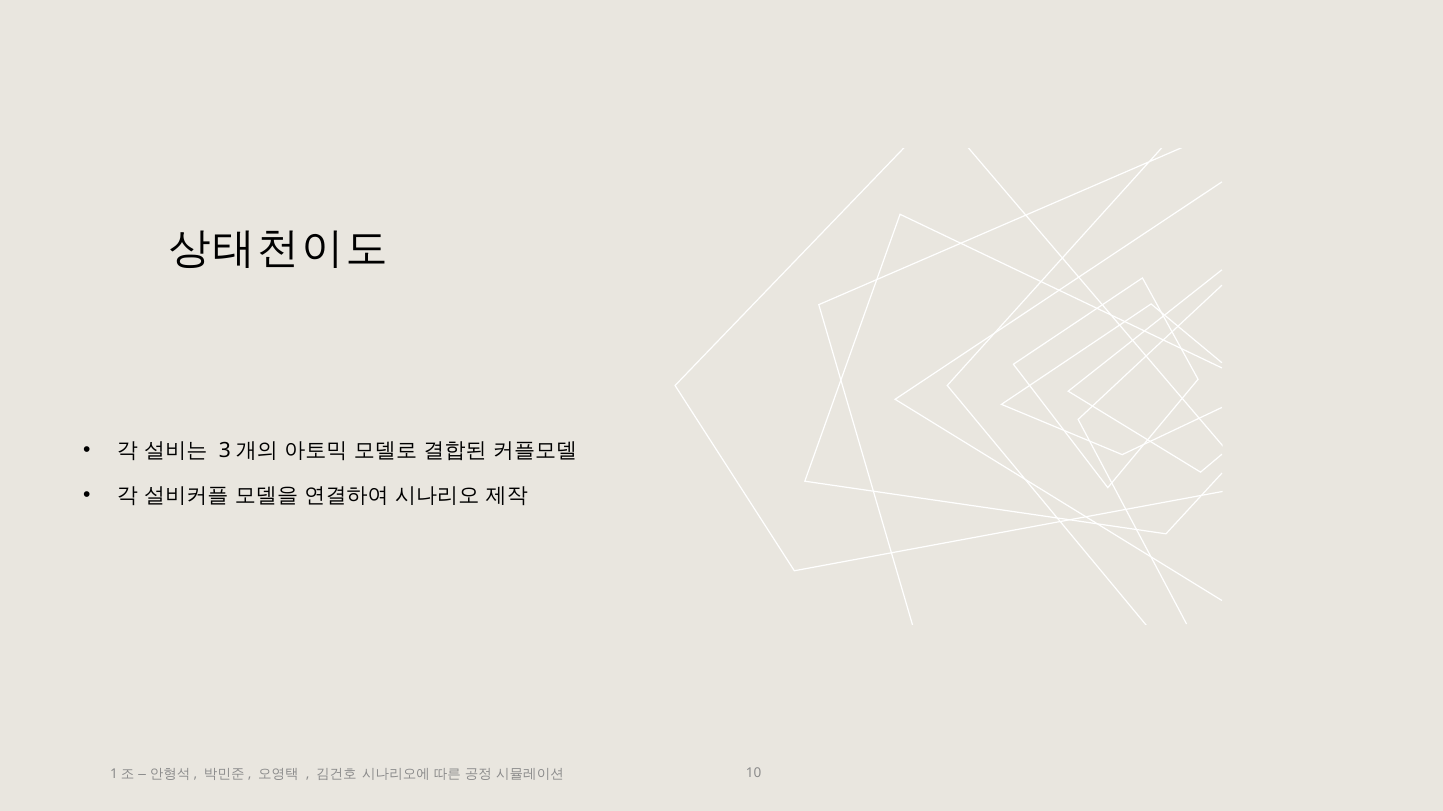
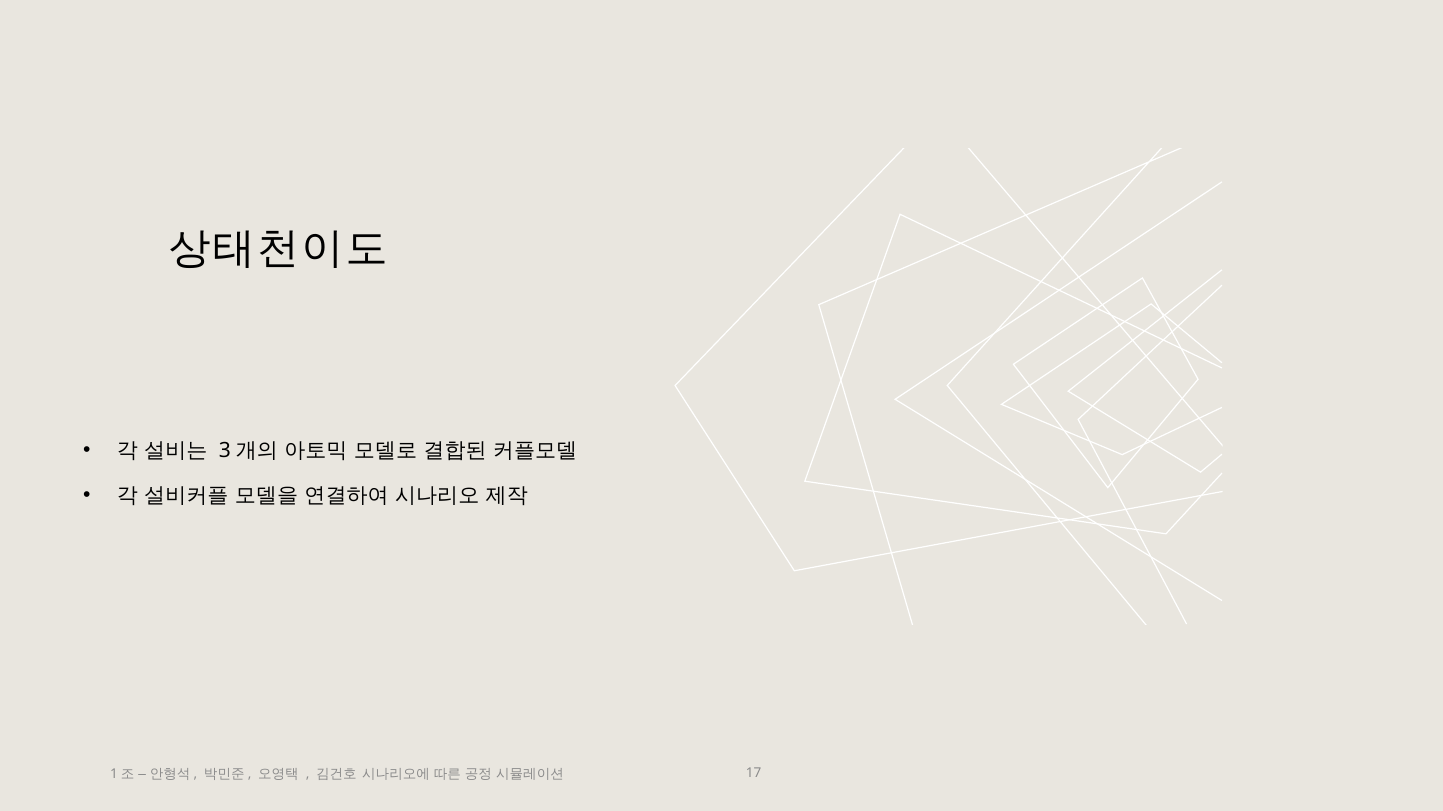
10: 10 -> 17
